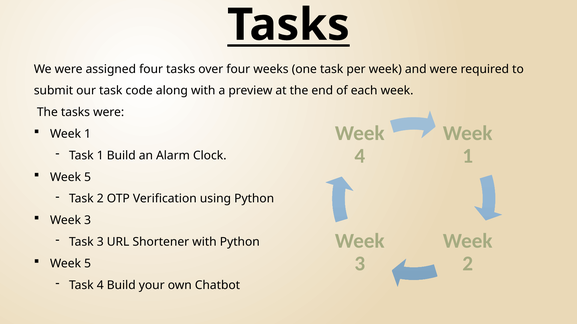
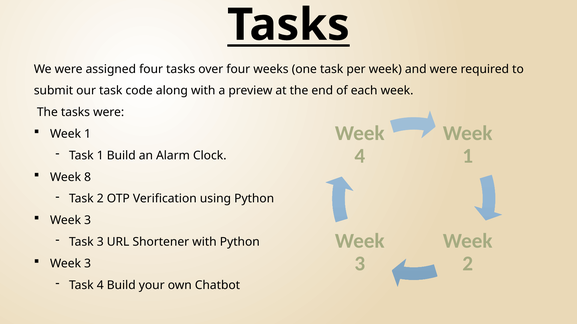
5 at (88, 177): 5 -> 8
5 at (88, 264): 5 -> 3
